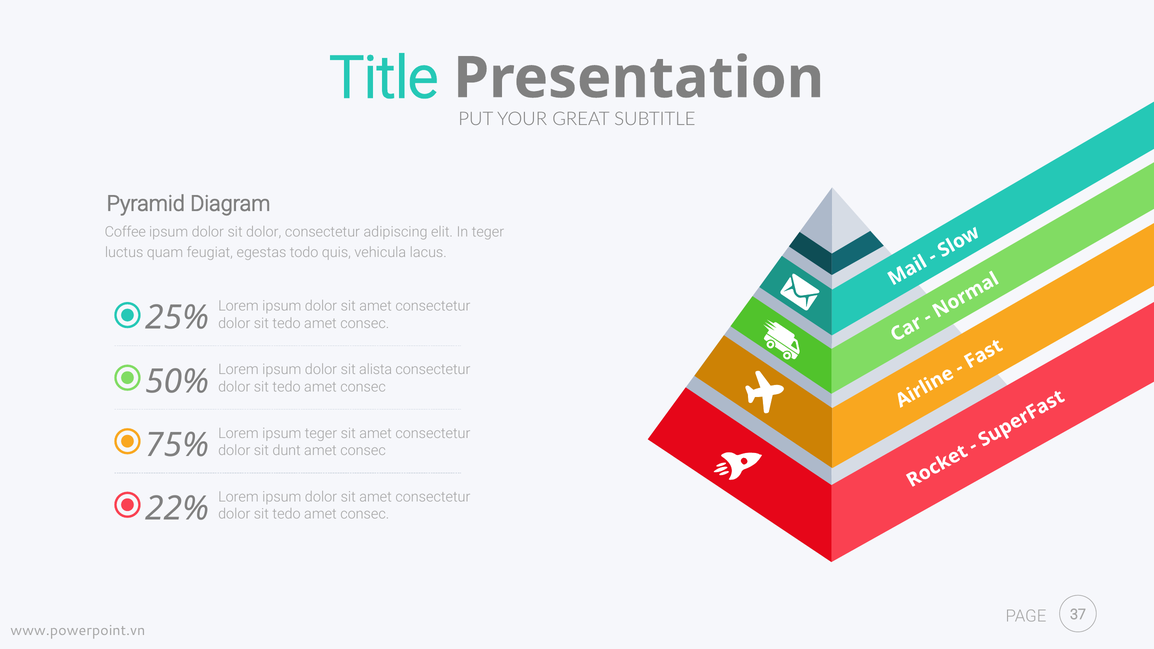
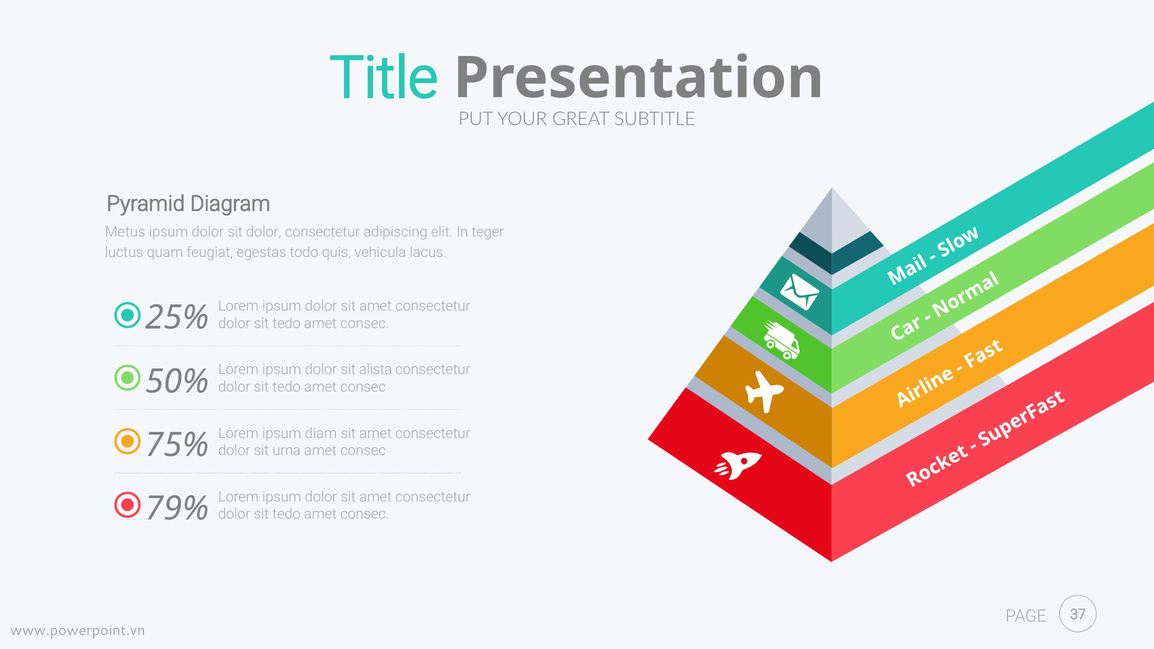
Coffee: Coffee -> Metus
ipsum teger: teger -> diam
dunt: dunt -> urna
22%: 22% -> 79%
